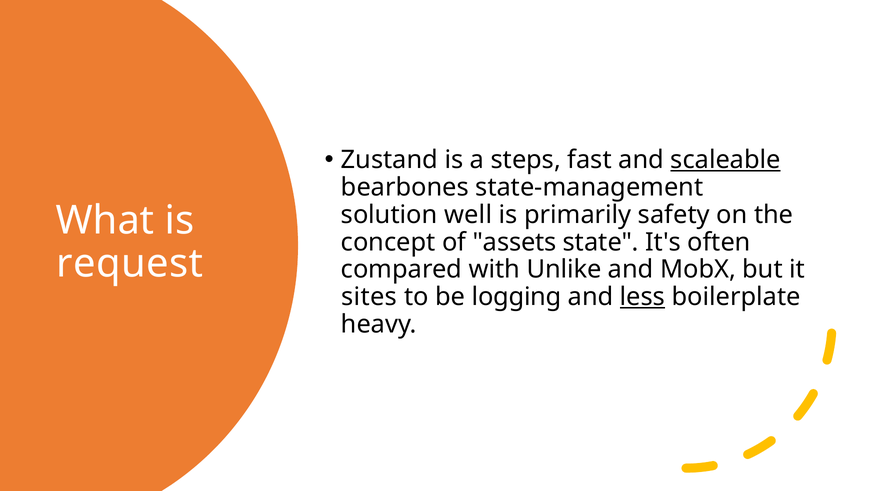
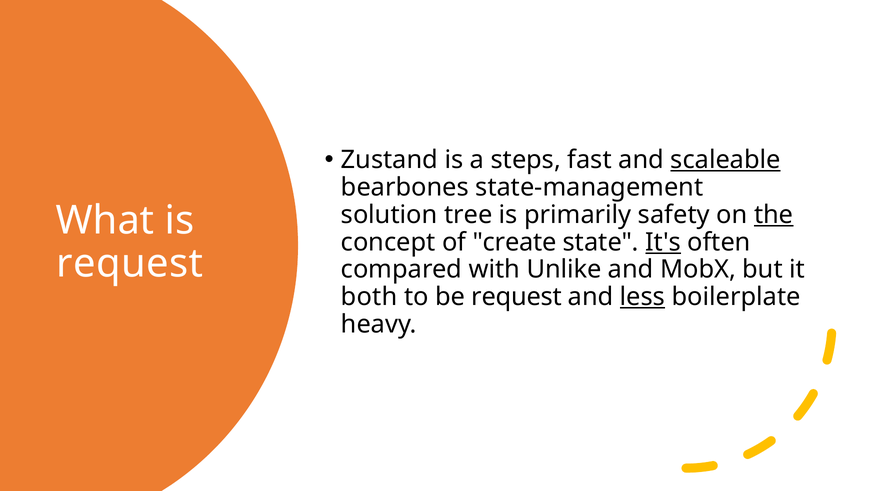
well: well -> tree
the underline: none -> present
assets: assets -> create
It's underline: none -> present
sites: sites -> both
be logging: logging -> request
